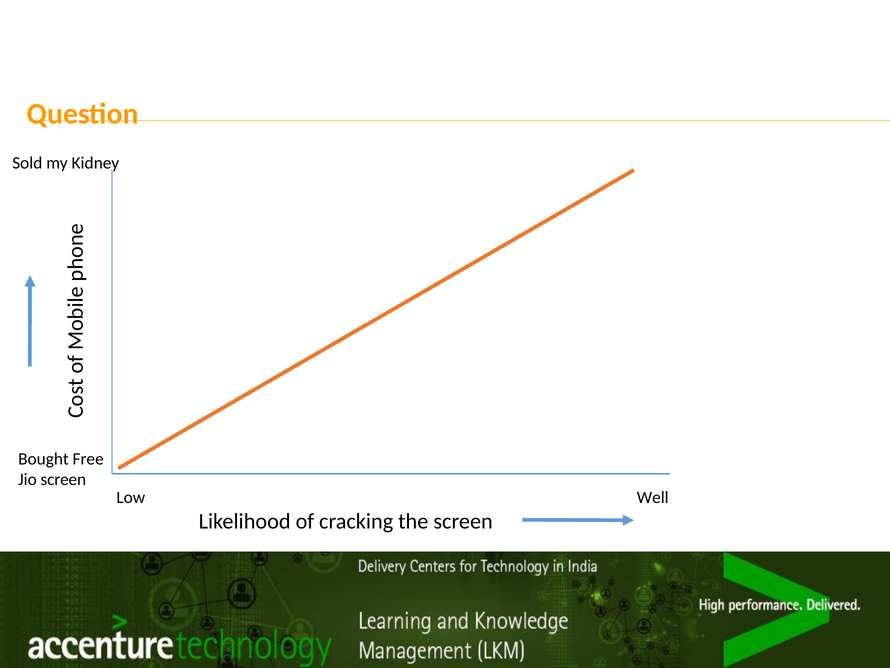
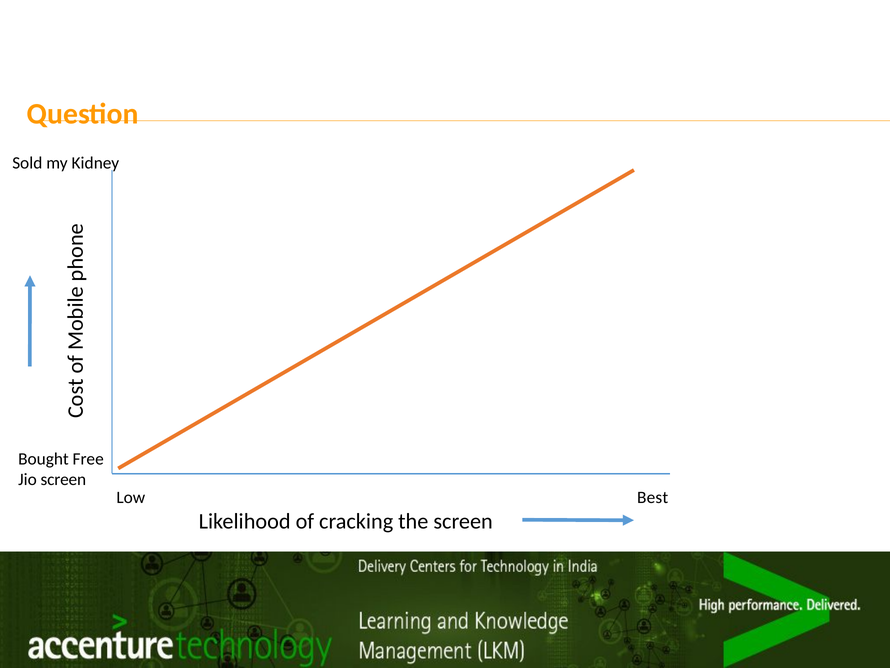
Well: Well -> Best
